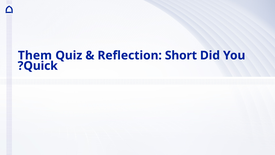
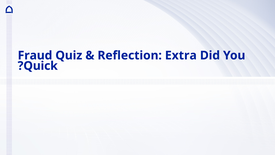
Them: Them -> Fraud
Short: Short -> Extra
